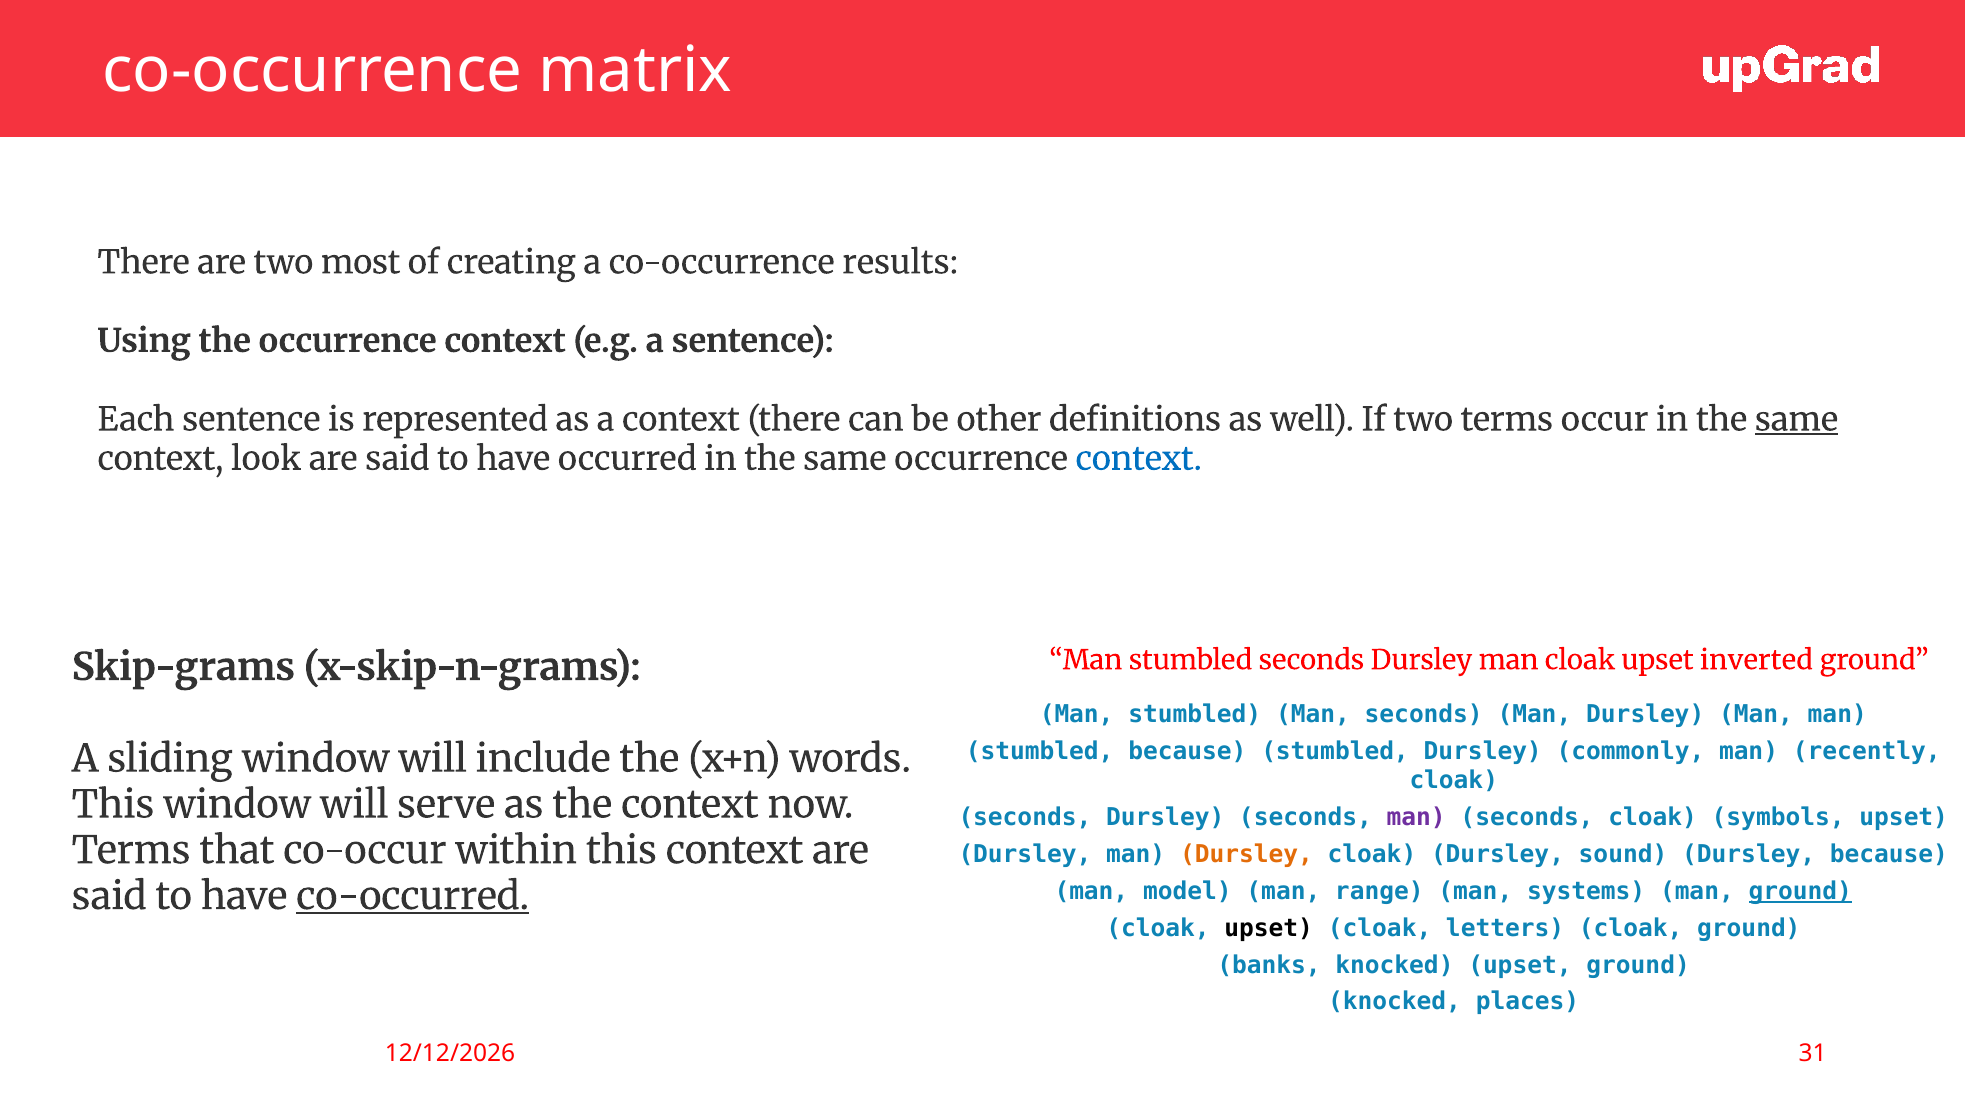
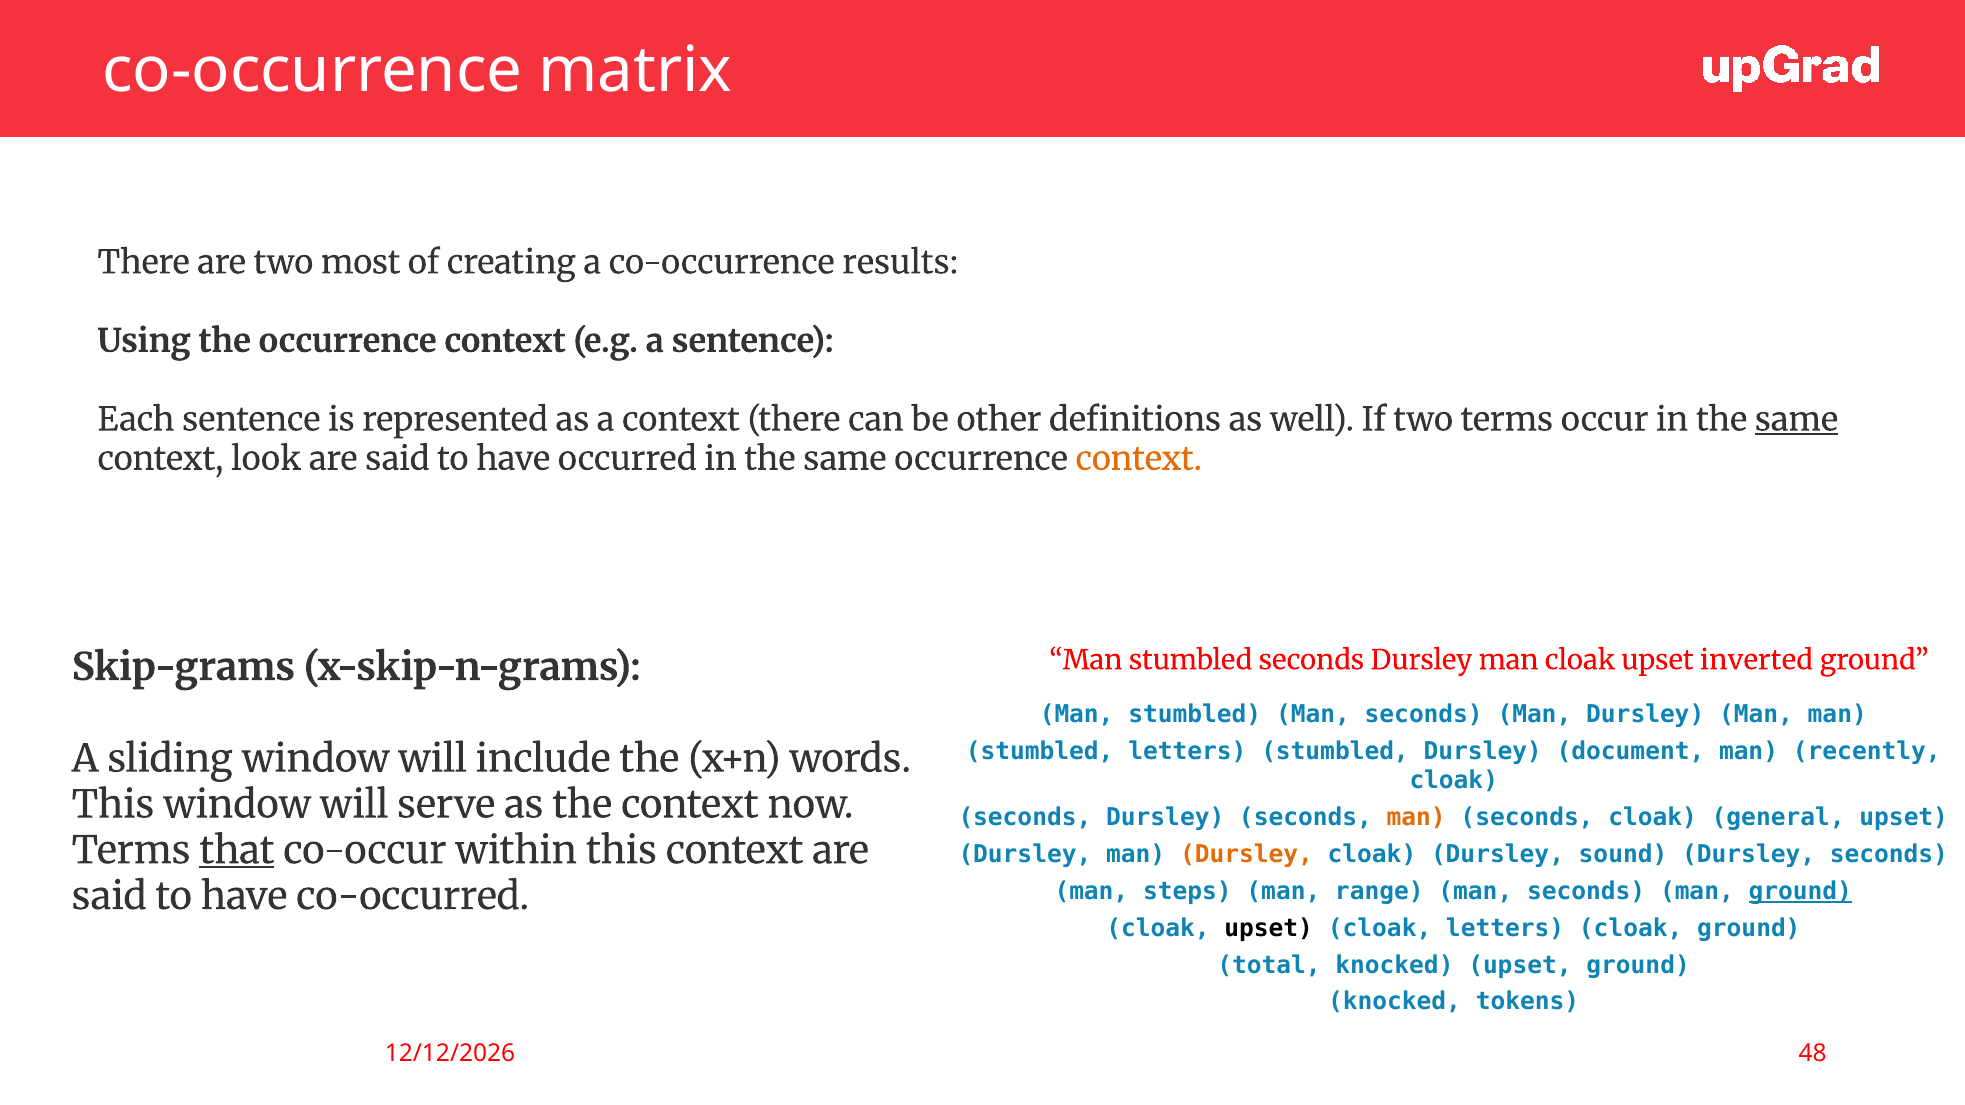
context at (1139, 459) colour: blue -> orange
stumbled because: because -> letters
commonly: commonly -> document
man at (1416, 818) colour: purple -> orange
symbols: symbols -> general
that underline: none -> present
because at (1889, 855): because -> seconds
model: model -> steps
systems at (1586, 892): systems -> seconds
co-occurred underline: present -> none
banks: banks -> total
places: places -> tokens
31: 31 -> 48
